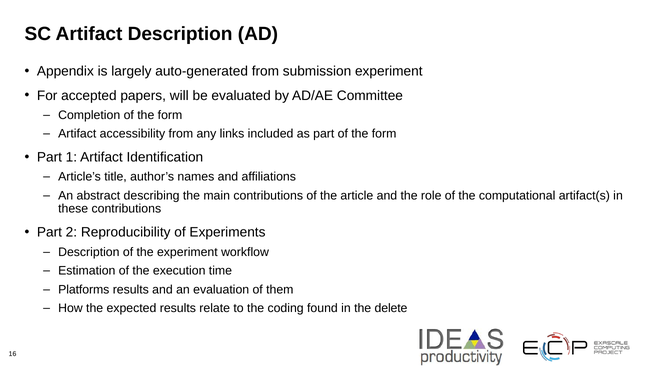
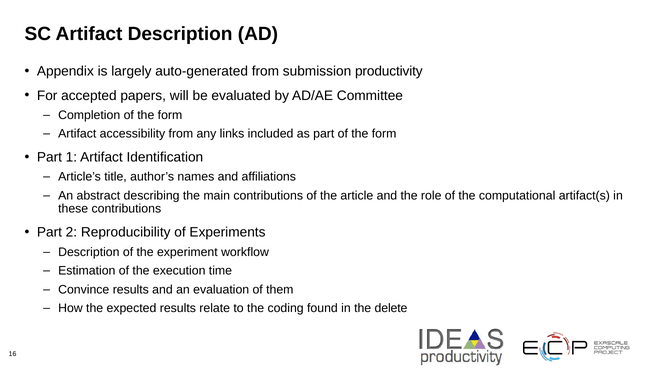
submission experiment: experiment -> productivity
Platforms: Platforms -> Convince
